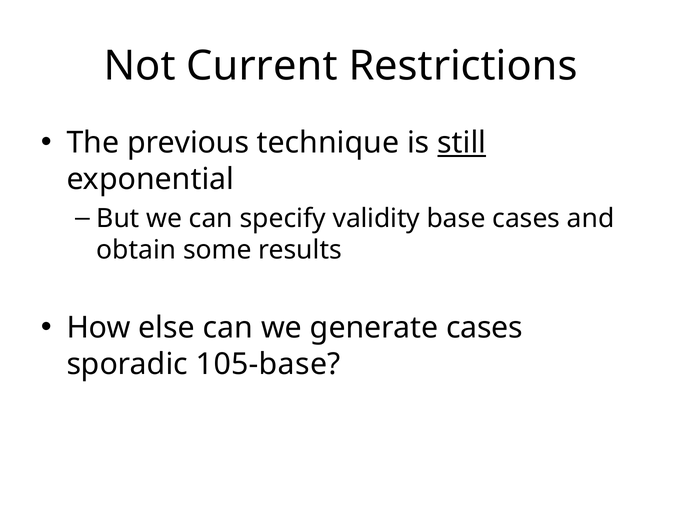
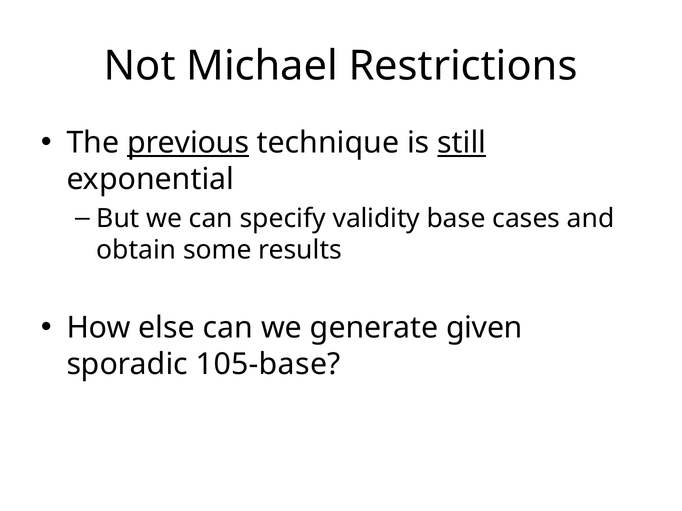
Current: Current -> Michael
previous underline: none -> present
generate cases: cases -> given
